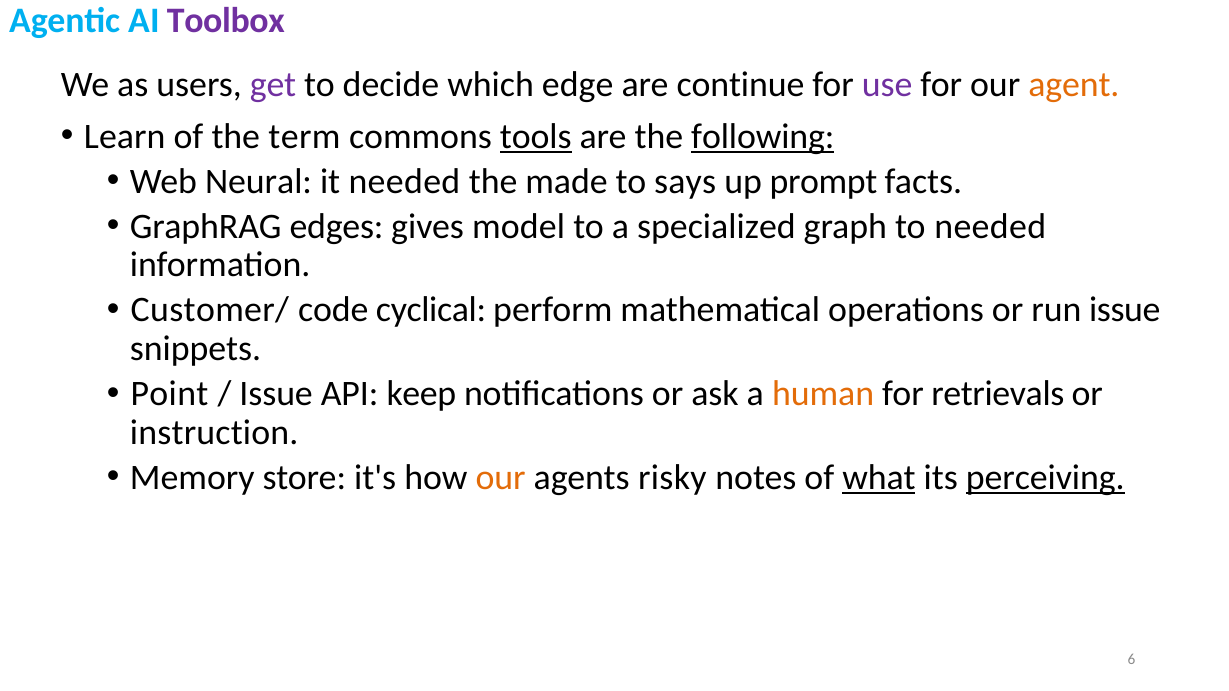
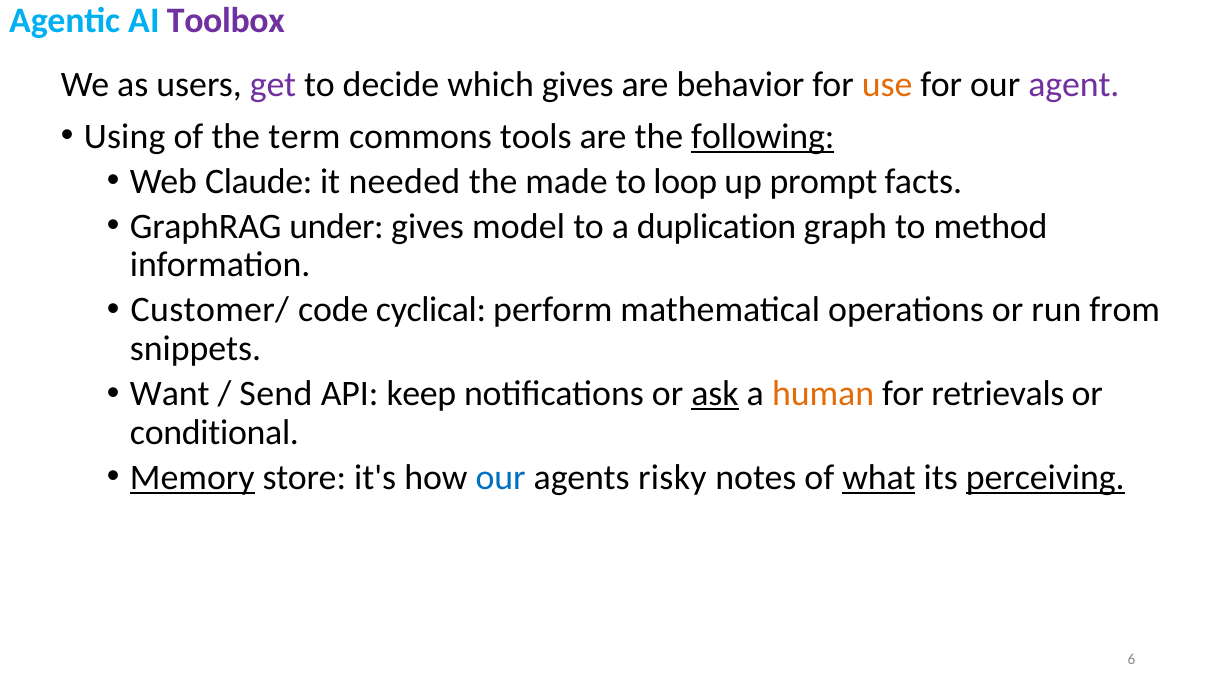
which edge: edge -> gives
continue: continue -> behavior
use colour: purple -> orange
agent colour: orange -> purple
Learn: Learn -> Using
tools underline: present -> none
Neural: Neural -> Claude
says: says -> loop
edges: edges -> under
specialized: specialized -> duplication
to needed: needed -> method
run issue: issue -> from
Point: Point -> Want
Issue at (276, 394): Issue -> Send
ask underline: none -> present
instruction: instruction -> conditional
Memory underline: none -> present
our at (501, 477) colour: orange -> blue
